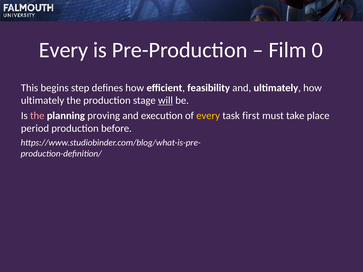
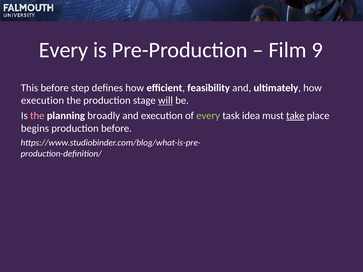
0: 0 -> 9
This begins: begins -> before
ultimately at (43, 101): ultimately -> execution
proving: proving -> broadly
every at (208, 116) colour: yellow -> light green
first: first -> idea
take underline: none -> present
period: period -> begins
